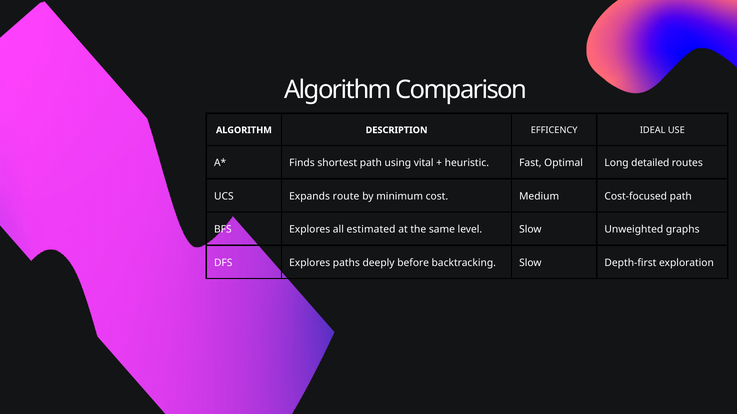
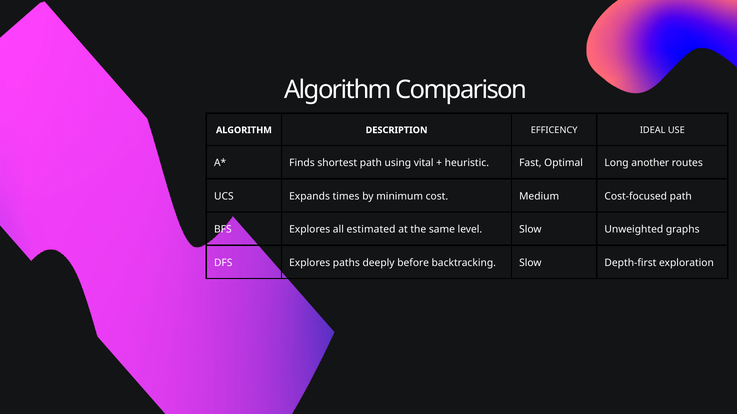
detailed: detailed -> another
route: route -> times
